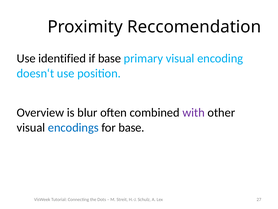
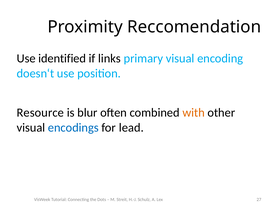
if base: base -> links
Overview: Overview -> Resource
with colour: purple -> orange
for base: base -> lead
